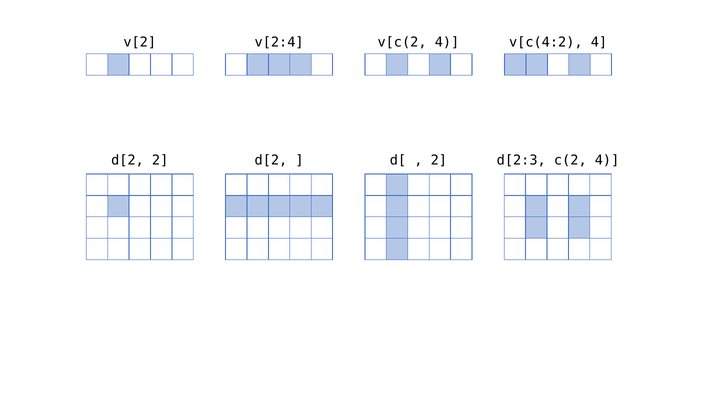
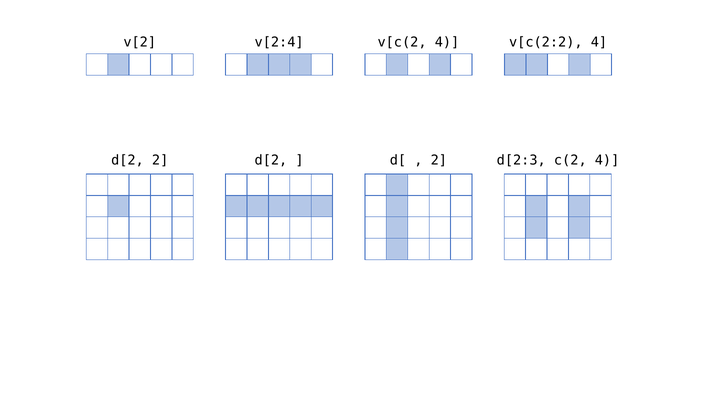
v[c(4:2: v[c(4:2 -> v[c(2:2
